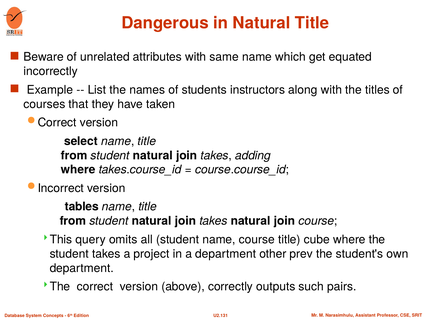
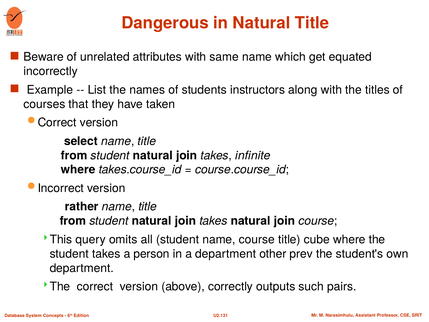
adding: adding -> infinite
tables: tables -> rather
project: project -> person
